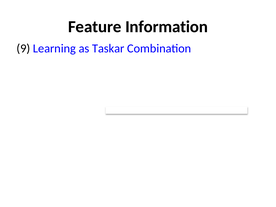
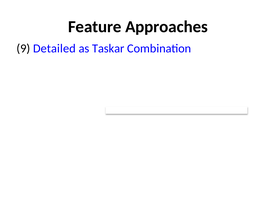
Information: Information -> Approaches
Learning: Learning -> Detailed
